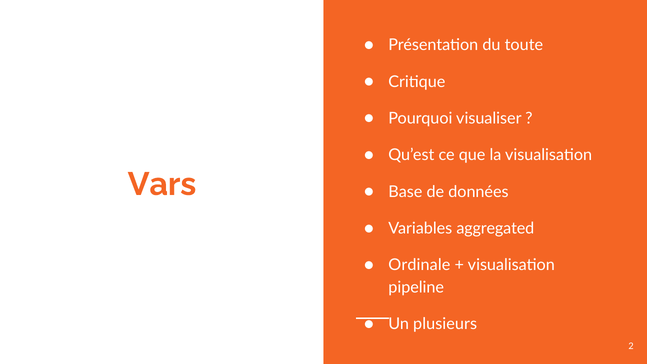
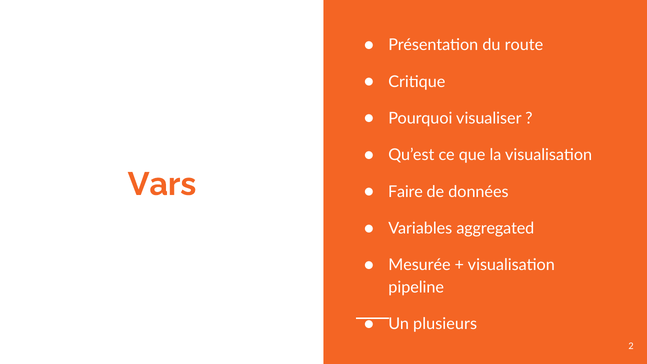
toute: toute -> route
Base: Base -> Faire
Ordinale: Ordinale -> Mesurée
